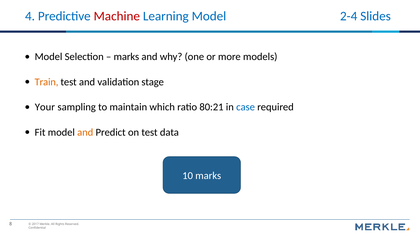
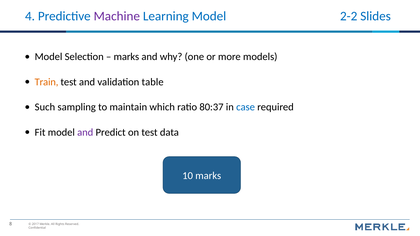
Machine colour: red -> purple
2-4: 2-4 -> 2-2
stage: stage -> table
Your: Your -> Such
80:21: 80:21 -> 80:37
and at (85, 132) colour: orange -> purple
